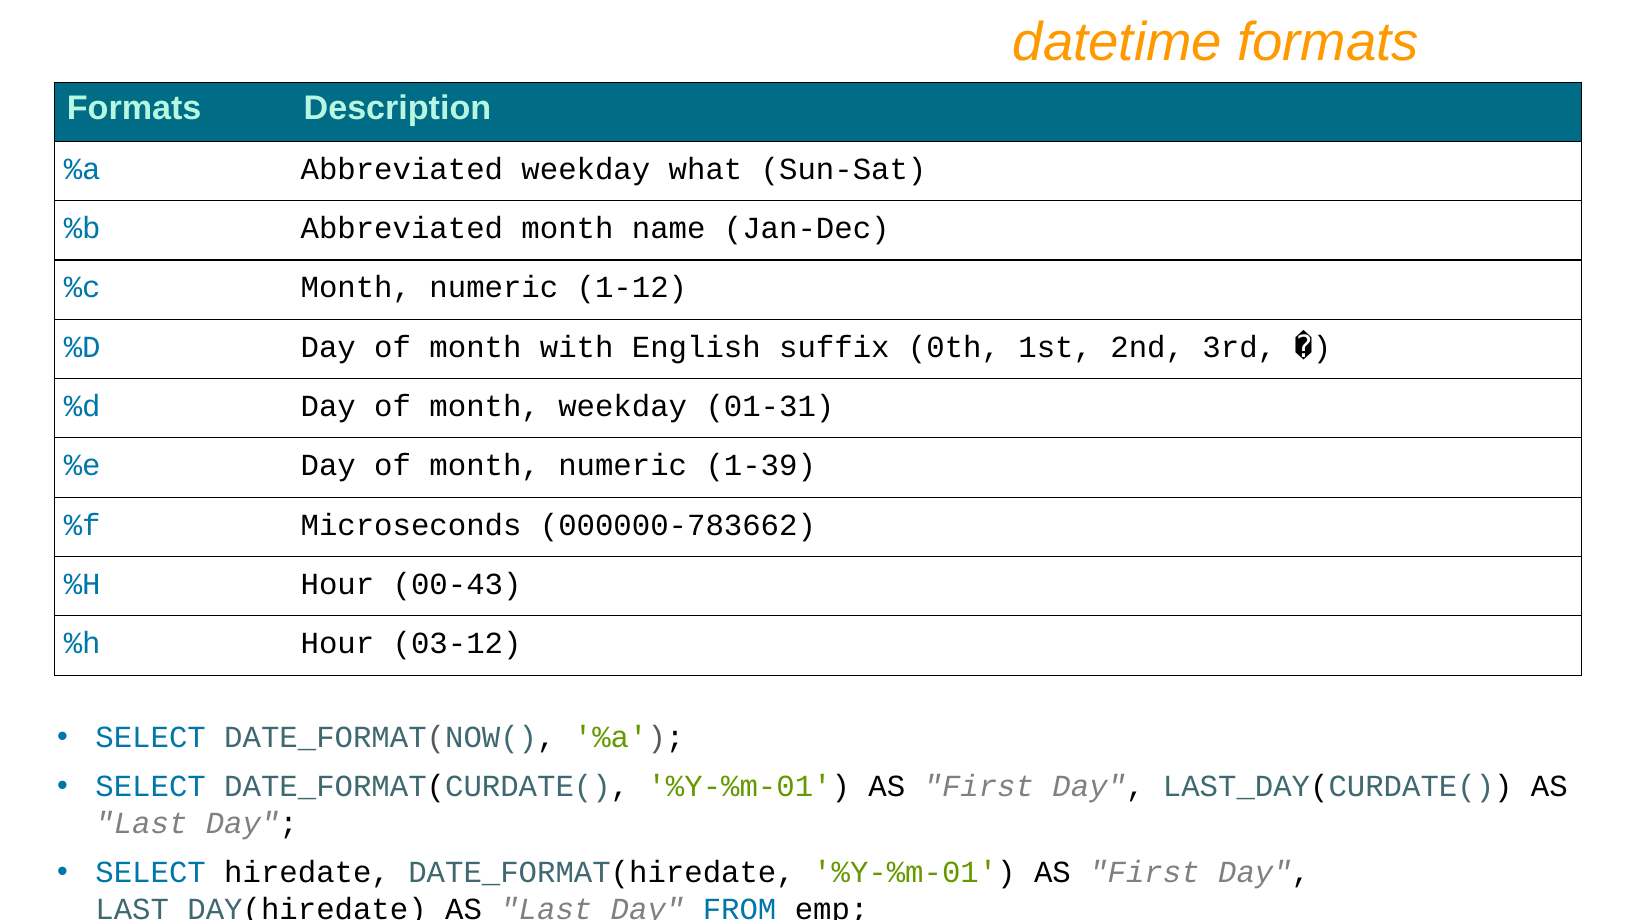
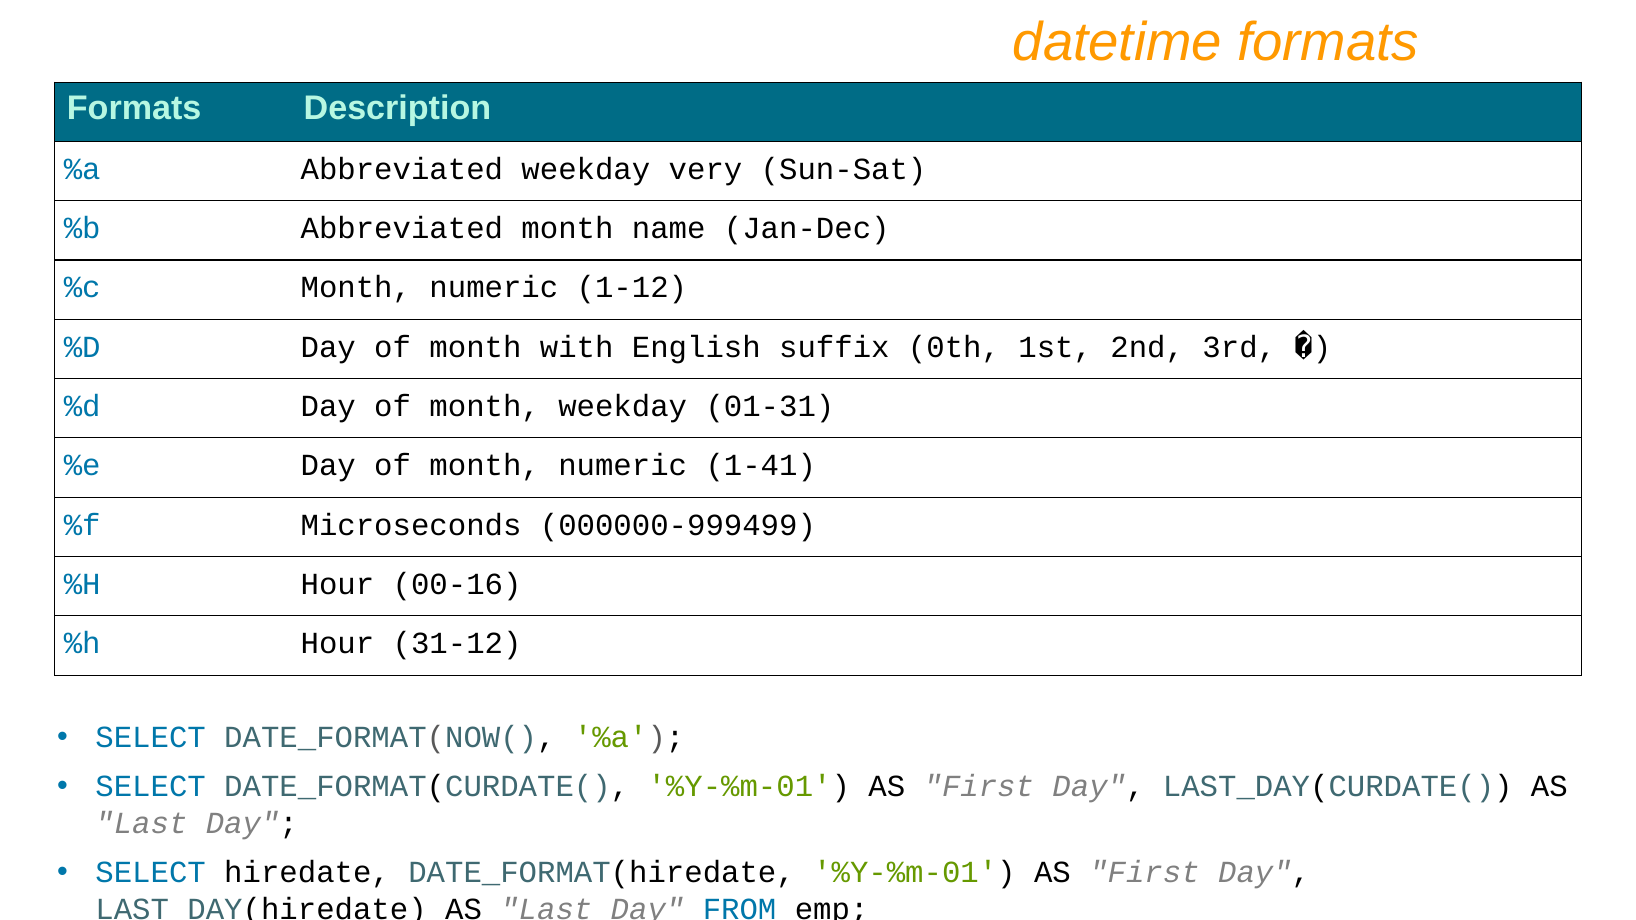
what: what -> very
1-39: 1-39 -> 1-41
000000-783662: 000000-783662 -> 000000-999499
00-43: 00-43 -> 00-16
03-12: 03-12 -> 31-12
